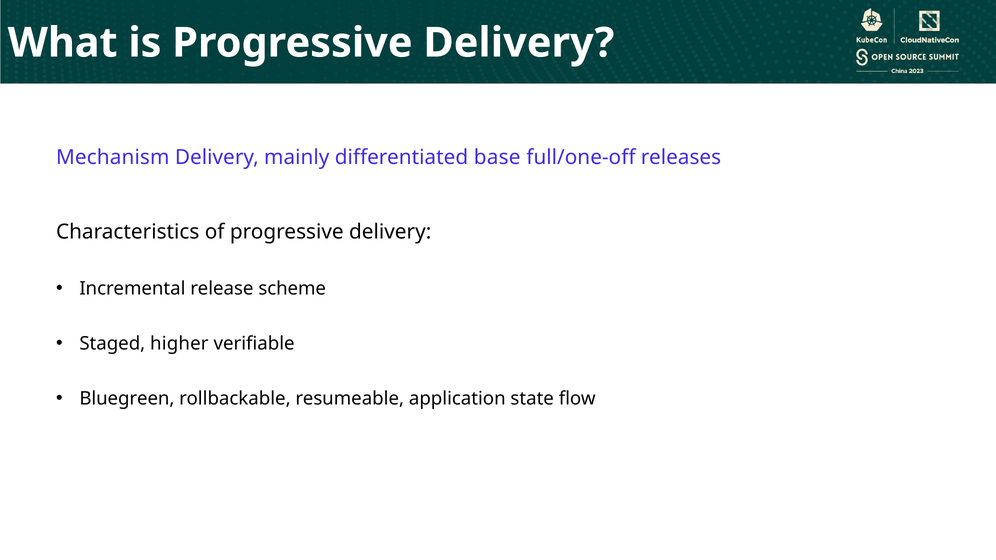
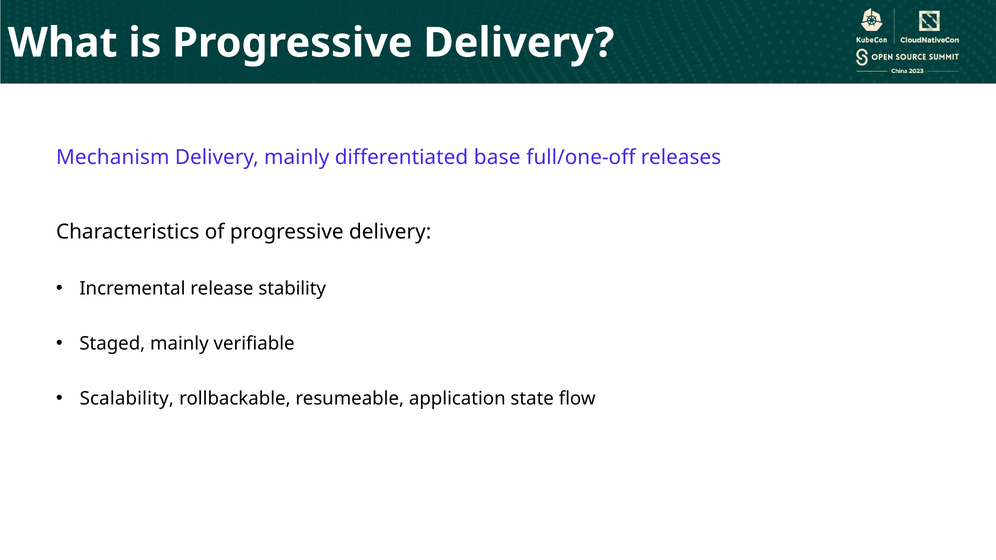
scheme: scheme -> stability
Staged higher: higher -> mainly
Bluegreen: Bluegreen -> Scalability
